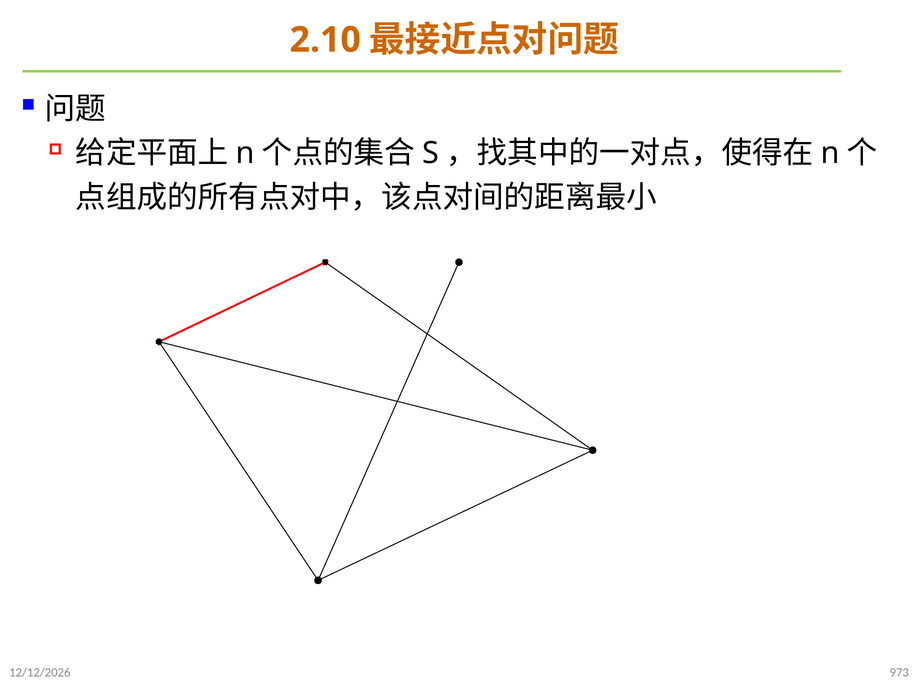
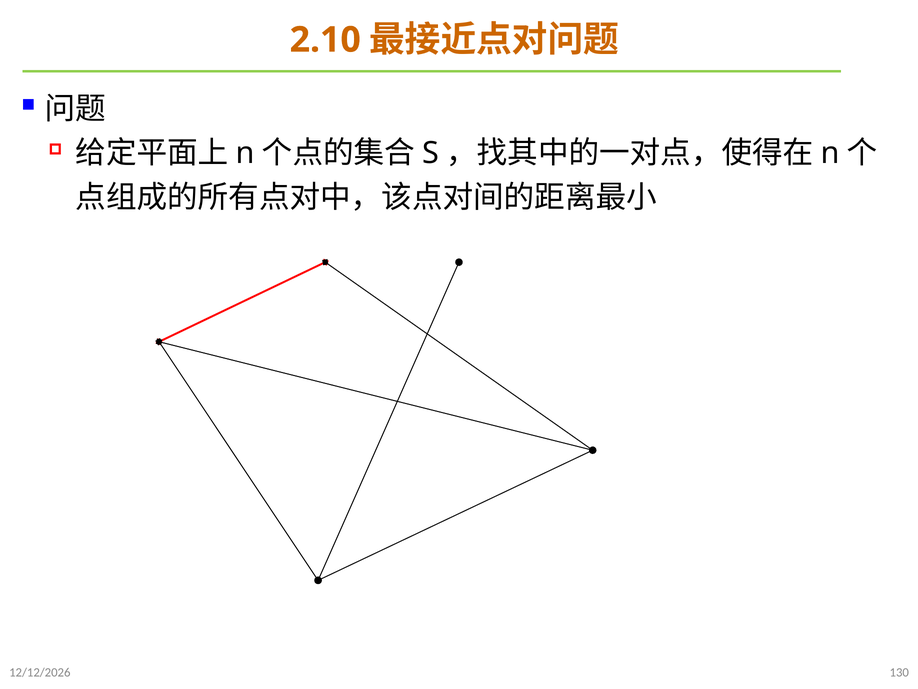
973: 973 -> 130
